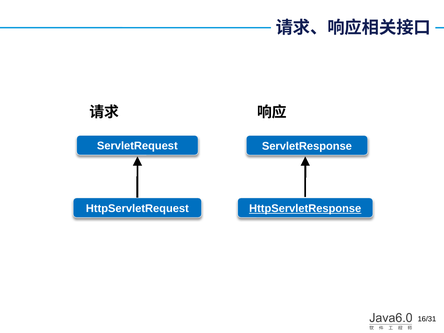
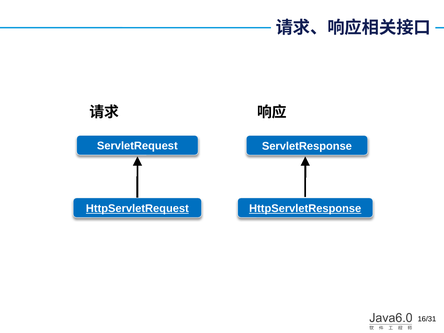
HttpServletRequest underline: none -> present
